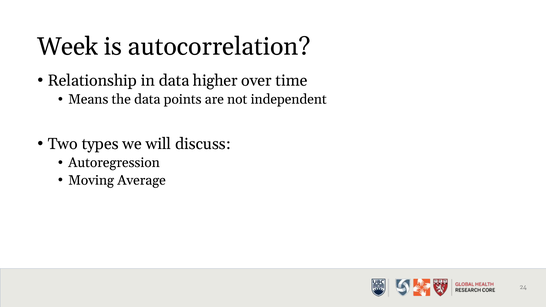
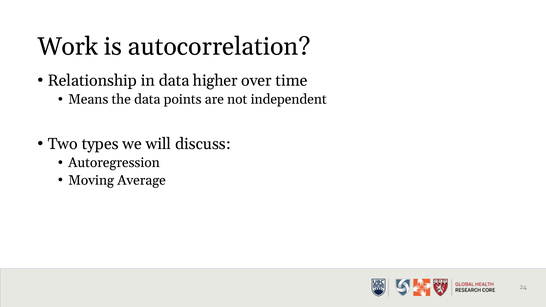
Week: Week -> Work
